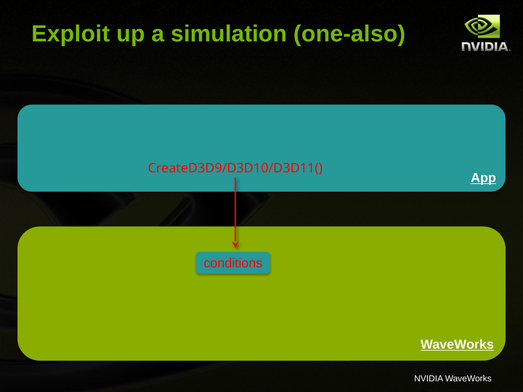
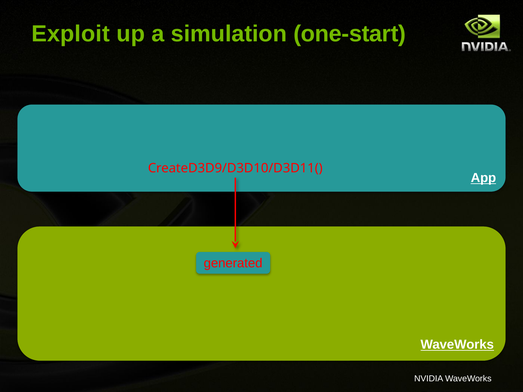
one-also: one-also -> one-start
conditions: conditions -> generated
